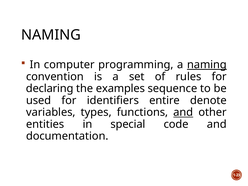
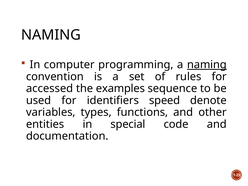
declaring: declaring -> accessed
entire: entire -> speed
and at (183, 112) underline: present -> none
